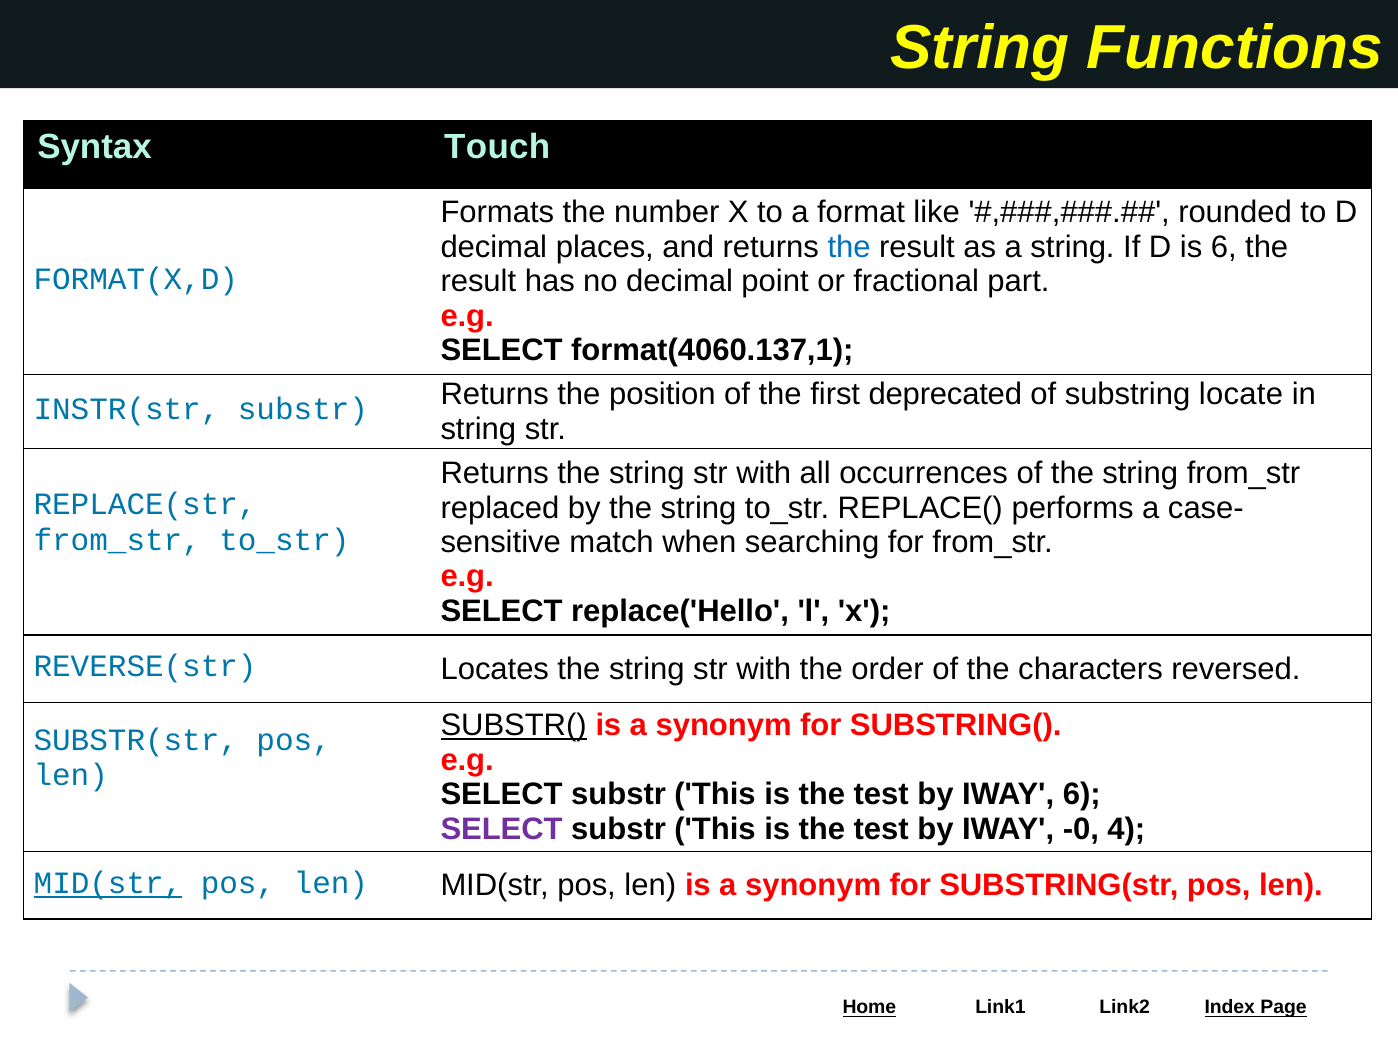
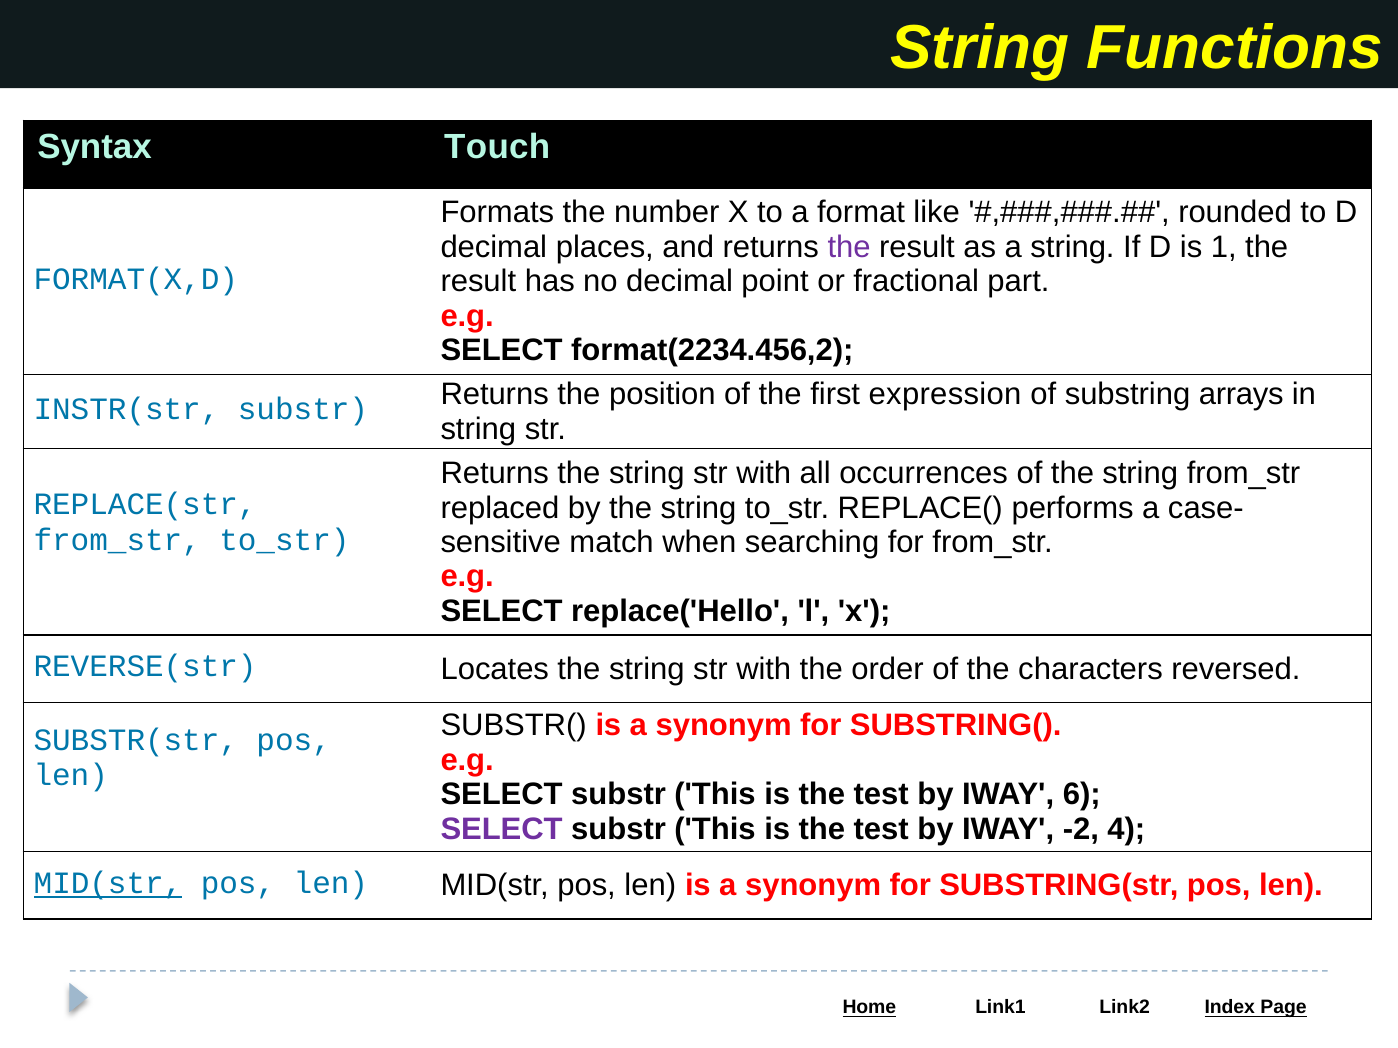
the at (849, 247) colour: blue -> purple
is 6: 6 -> 1
format(4060.137,1: format(4060.137,1 -> format(2234.456,2
deprecated: deprecated -> expression
locate: locate -> arrays
SUBSTR( underline: present -> none
-0: -0 -> -2
